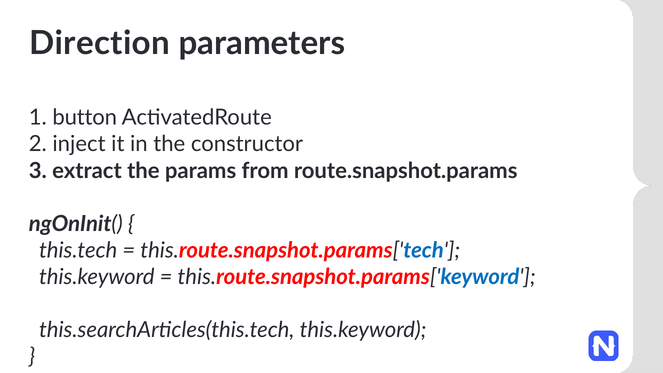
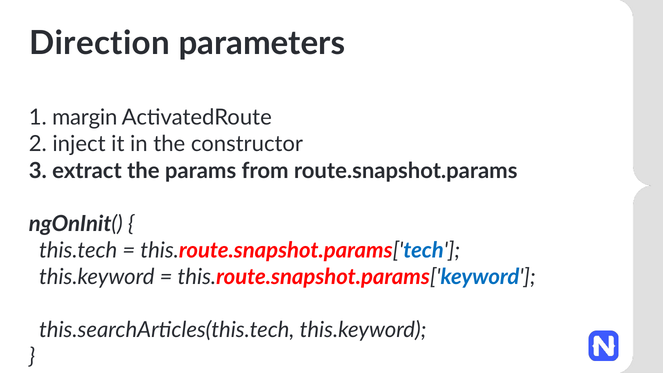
button: button -> margin
